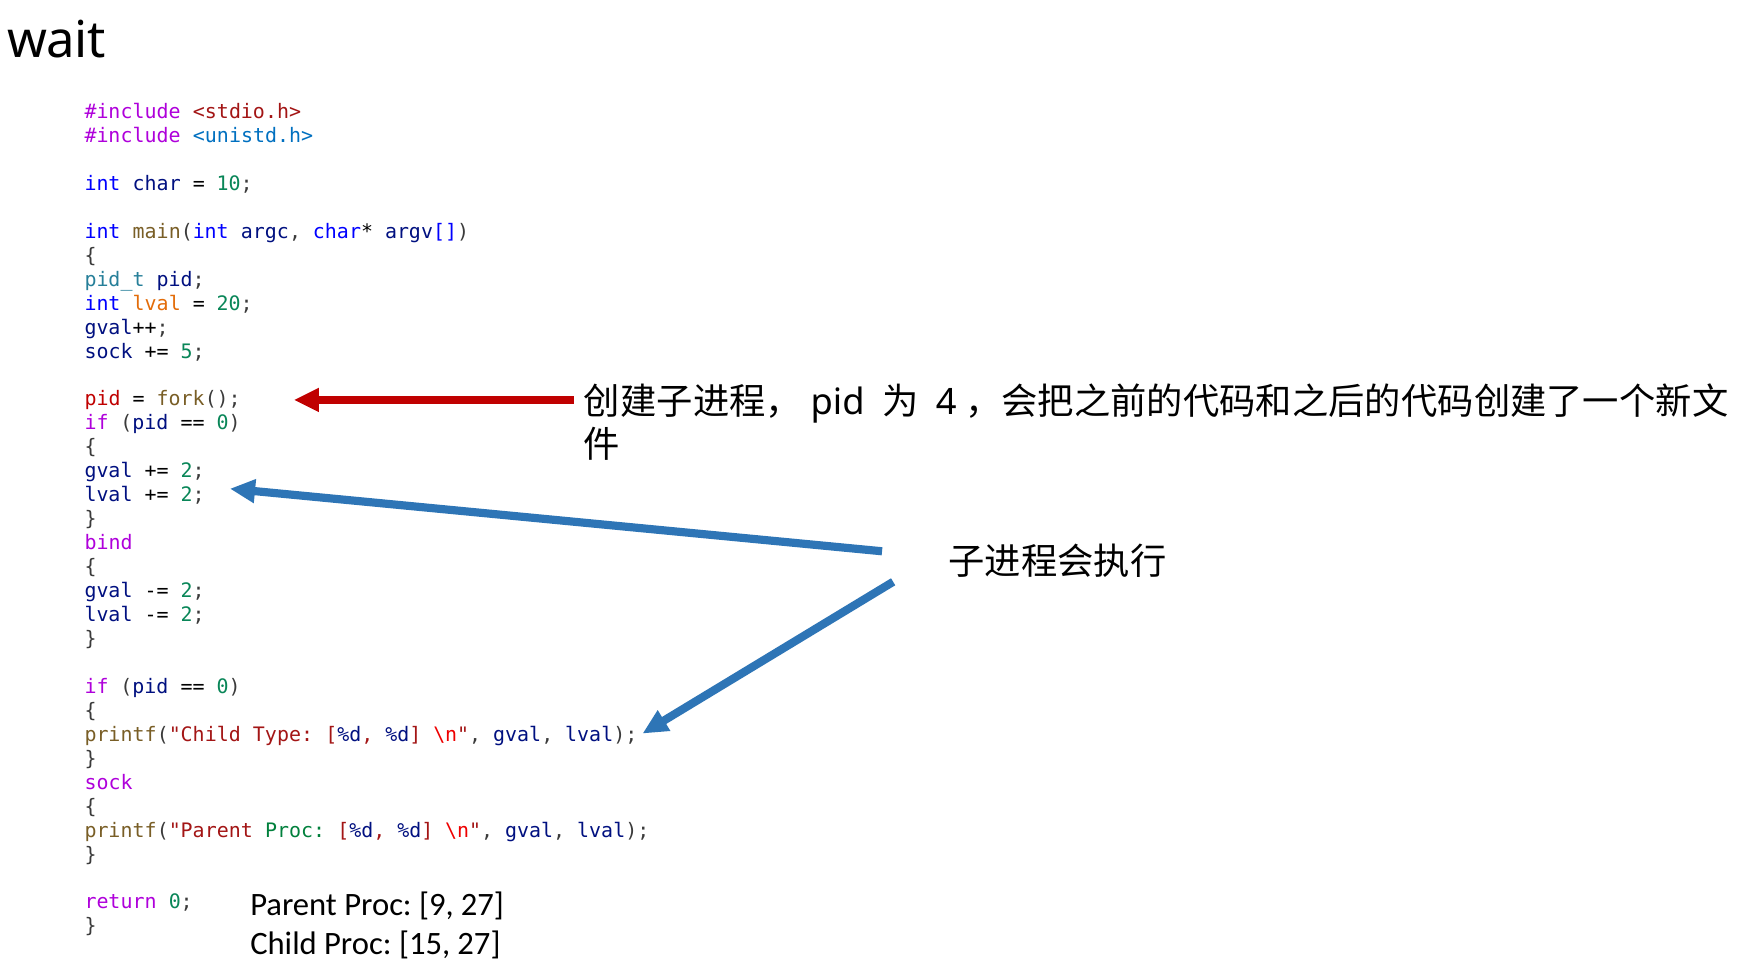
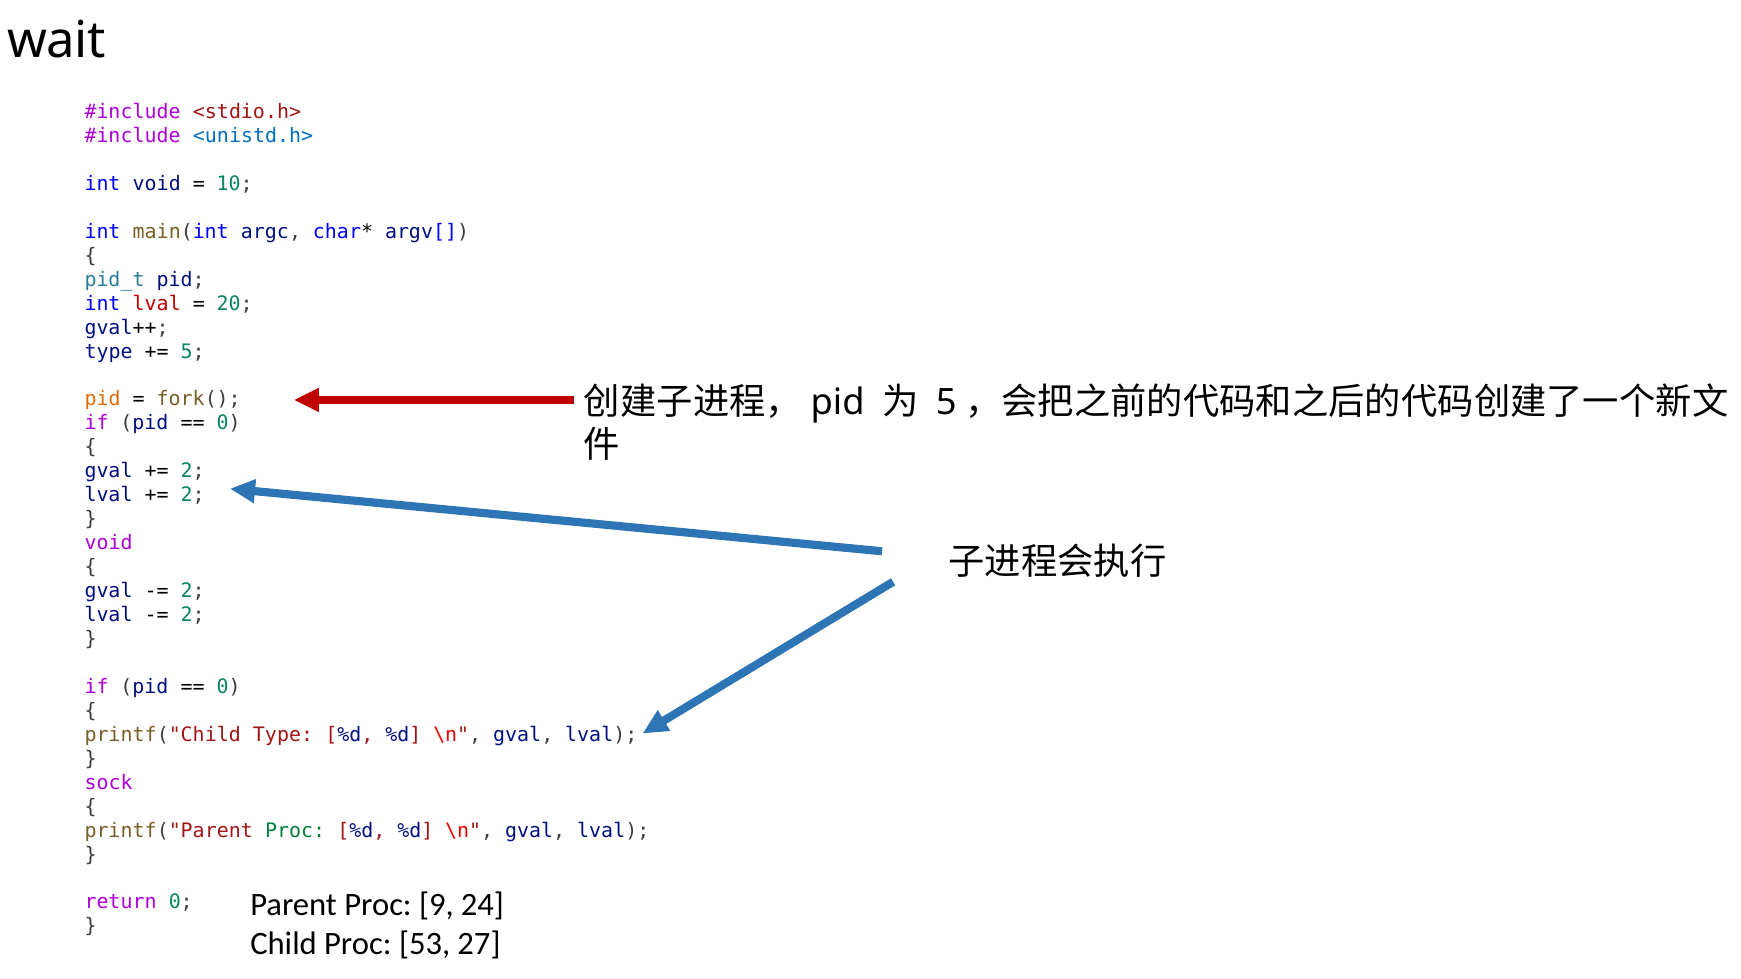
int char: char -> void
lval at (157, 304) colour: orange -> red
sock at (109, 352): sock -> type
4 at (946, 402): 4 -> 5
pid at (103, 400) colour: red -> orange
bind at (109, 543): bind -> void
9 27: 27 -> 24
15: 15 -> 53
